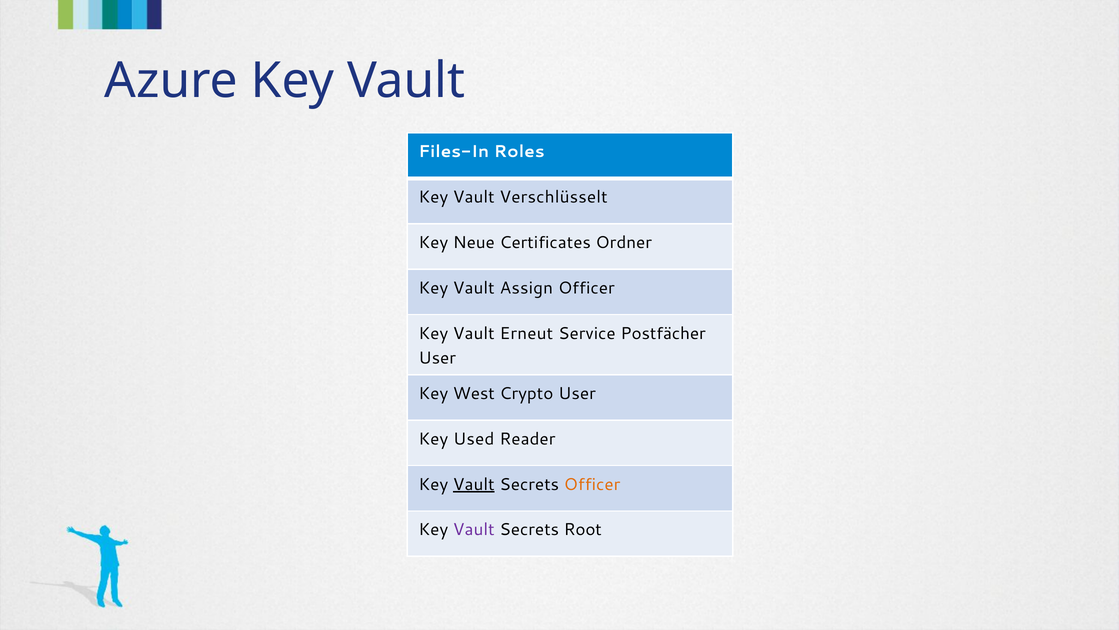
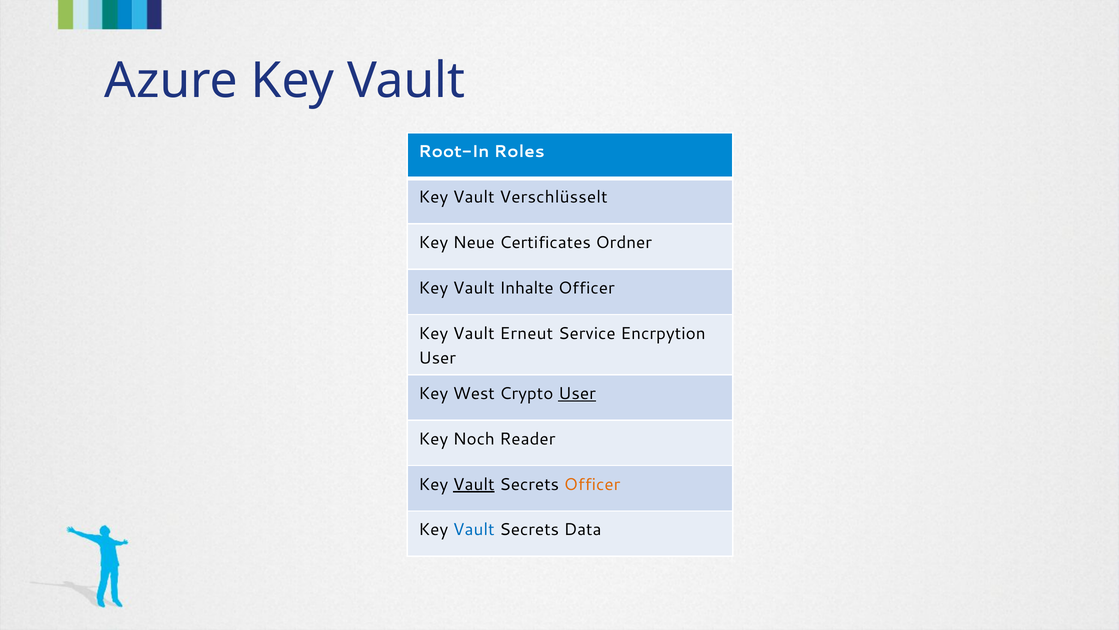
Files-In: Files-In -> Root-In
Assign: Assign -> Inhalte
Postfächer: Postfächer -> Encrpytion
User at (577, 393) underline: none -> present
Used: Used -> Noch
Vault at (474, 529) colour: purple -> blue
Root: Root -> Data
